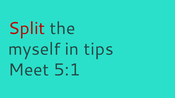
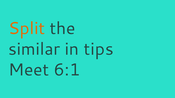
Split colour: red -> orange
myself: myself -> similar
5:1: 5:1 -> 6:1
